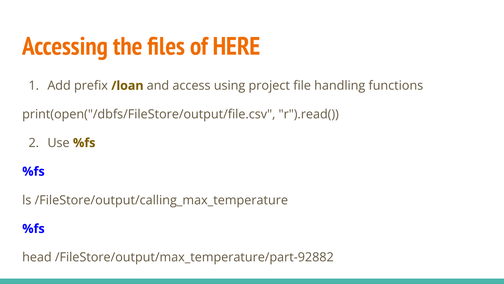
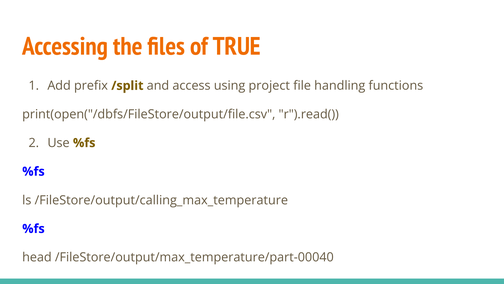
HERE: HERE -> TRUE
/loan: /loan -> /split
/FileStore/output/max_temperature/part-92882: /FileStore/output/max_temperature/part-92882 -> /FileStore/output/max_temperature/part-00040
